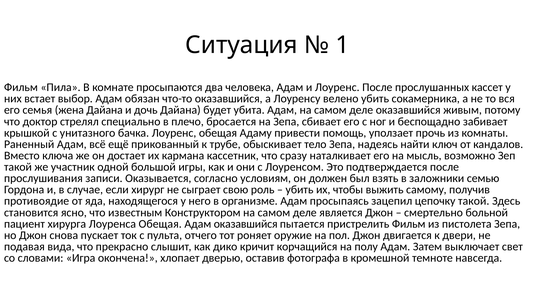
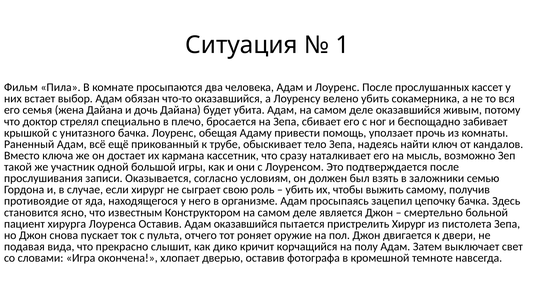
цепочку такой: такой -> бачка
Лоуренса Обещая: Обещая -> Оставив
пристрелить Фильм: Фильм -> Хирург
